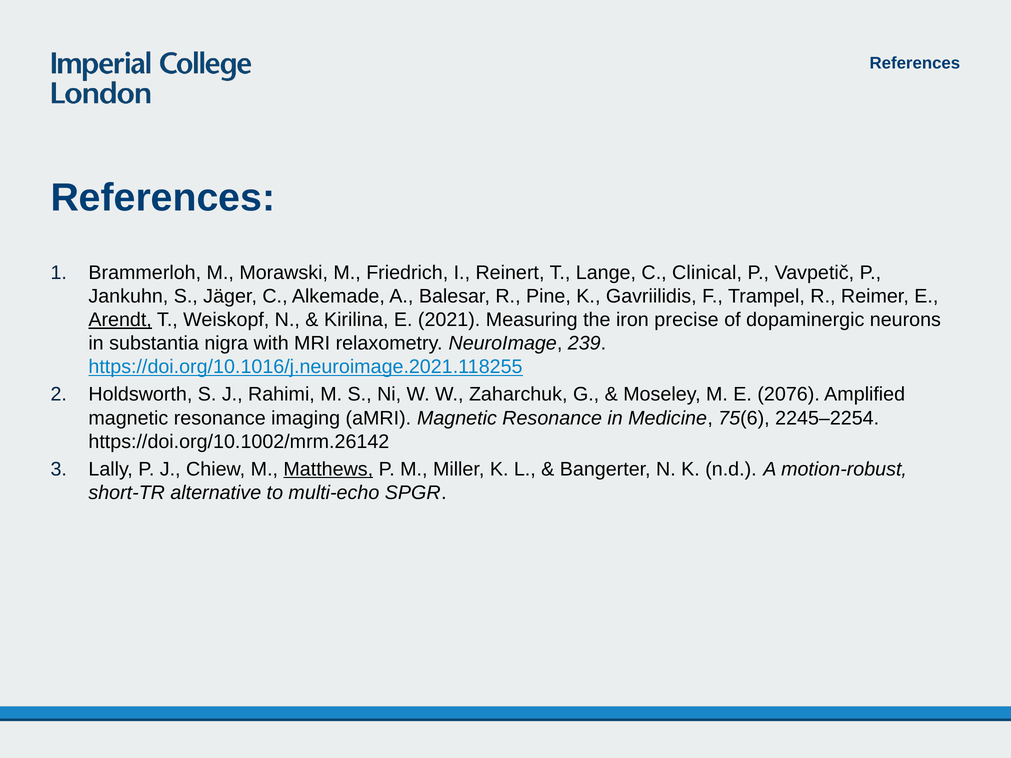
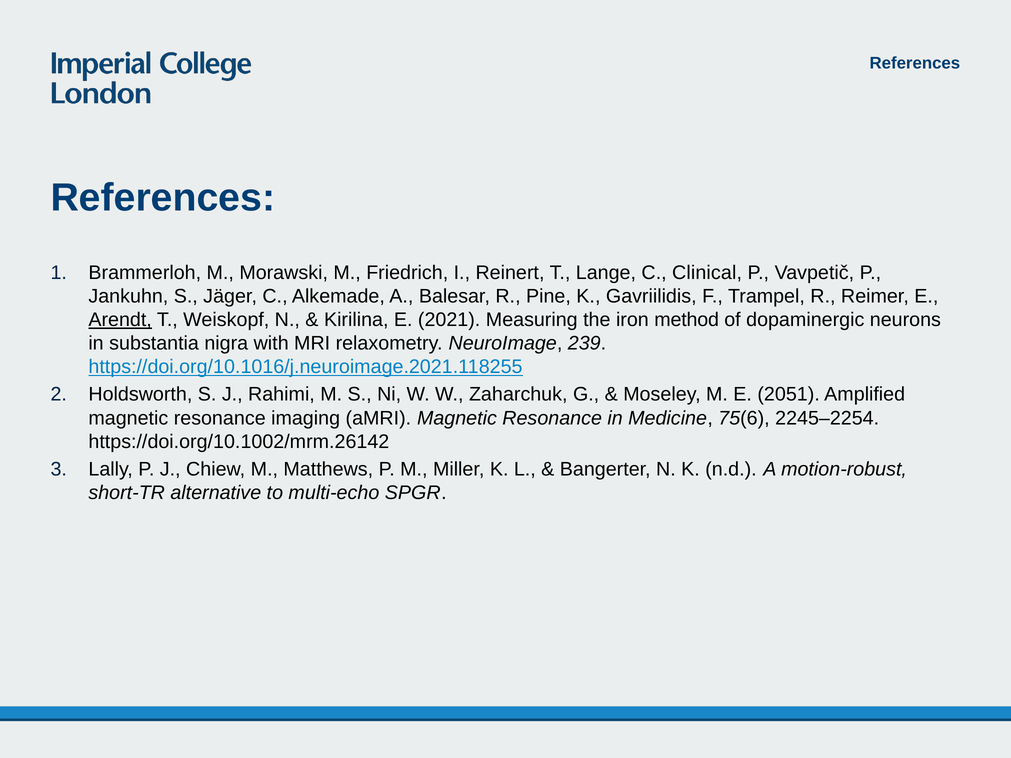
precise: precise -> method
2076: 2076 -> 2051
Matthews underline: present -> none
